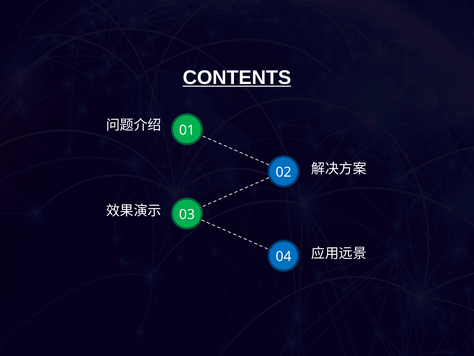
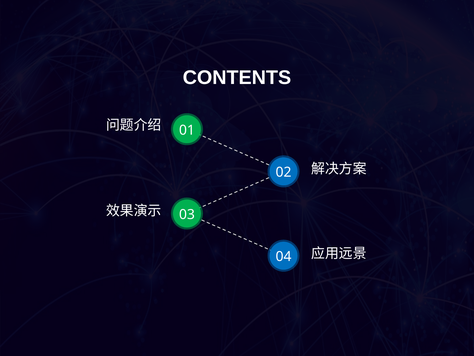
CONTENTS underline: present -> none
